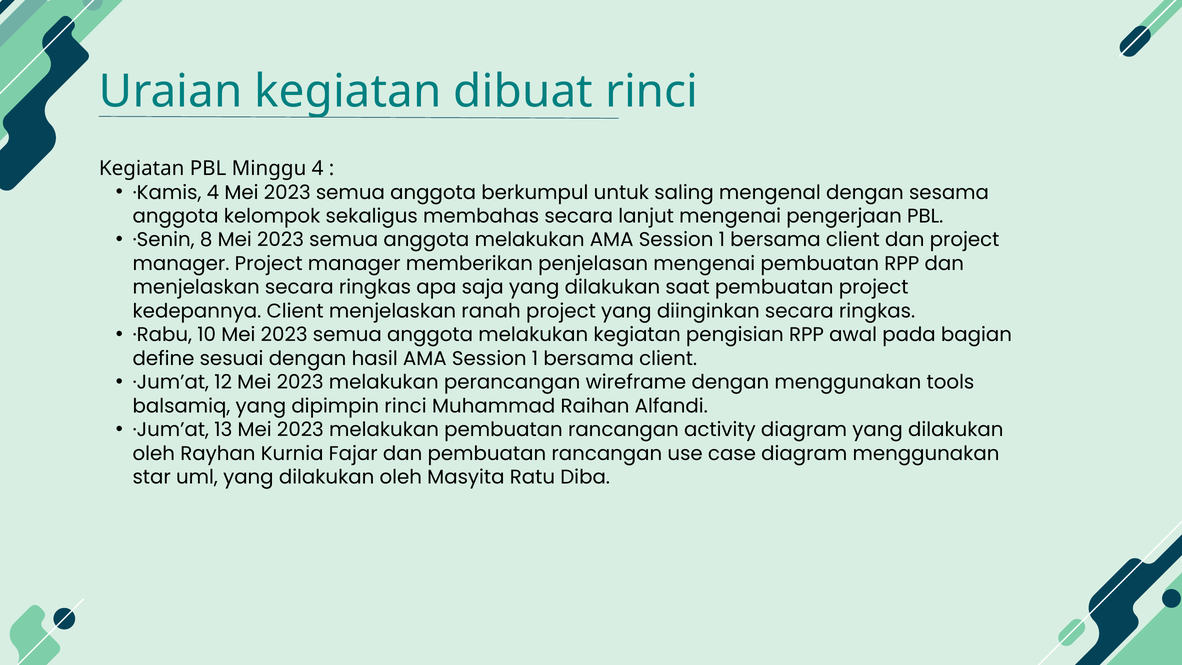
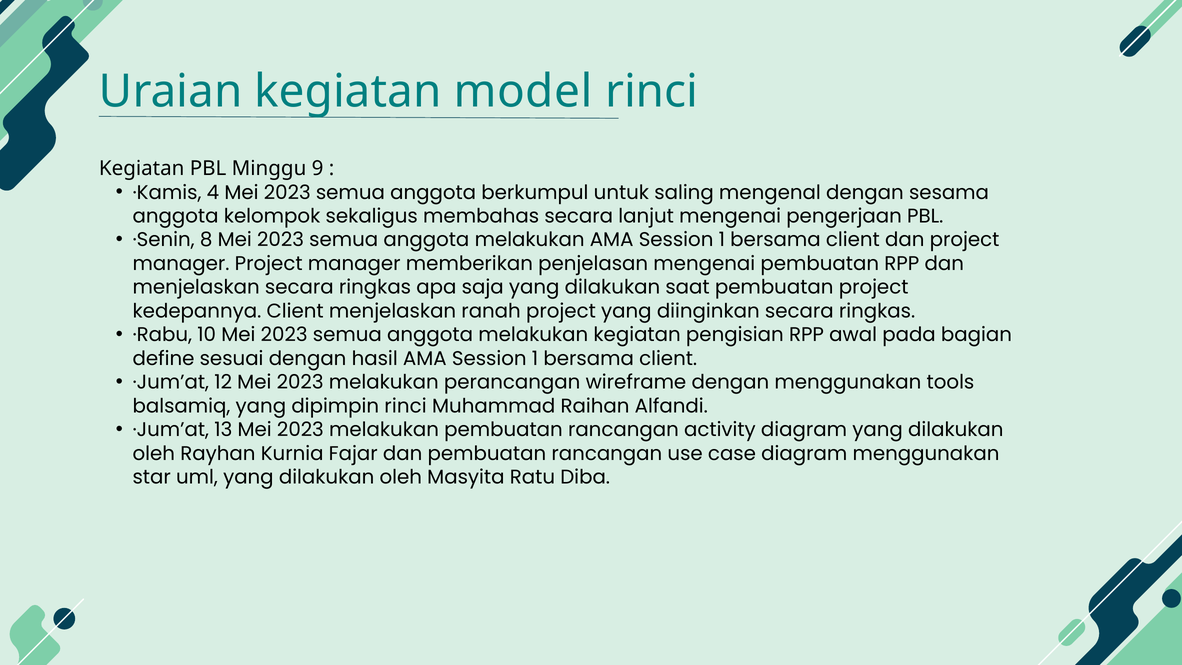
dibuat: dibuat -> model
Minggu 4: 4 -> 9
